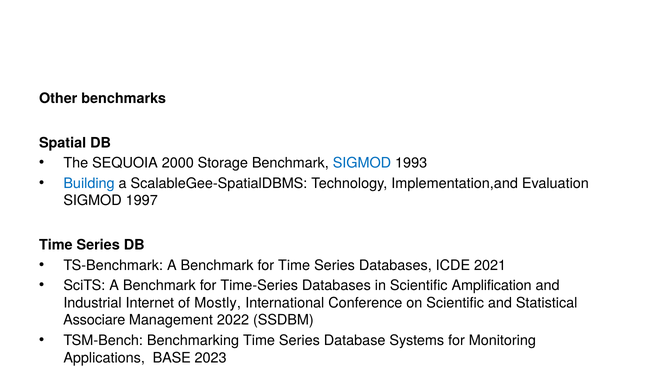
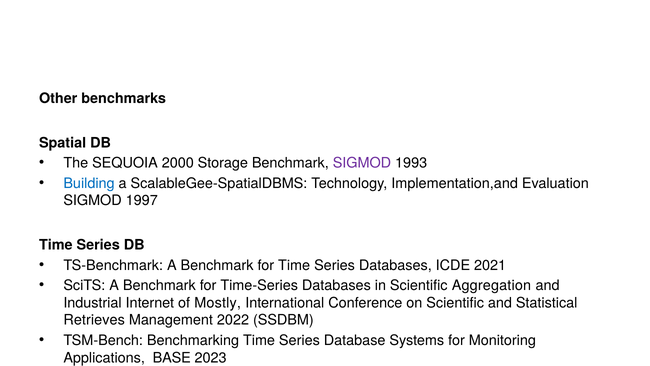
SIGMOD at (362, 163) colour: blue -> purple
Amplification: Amplification -> Aggregation
Associare: Associare -> Retrieves
